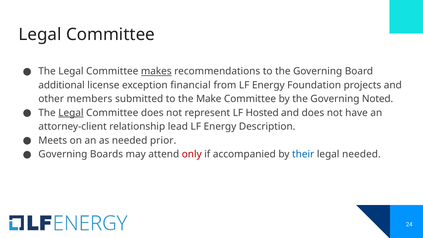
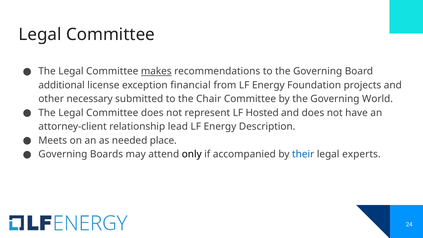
members: members -> necessary
Make: Make -> Chair
Noted: Noted -> World
Legal at (71, 113) underline: present -> none
prior: prior -> place
only colour: red -> black
legal needed: needed -> experts
